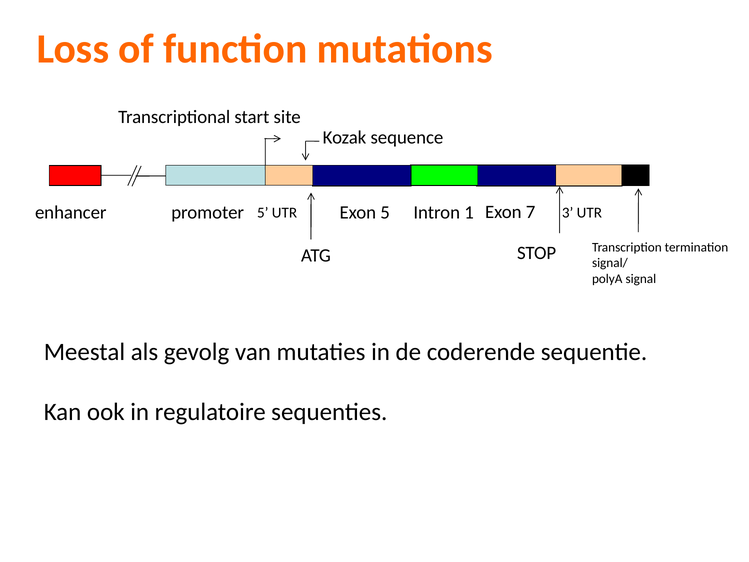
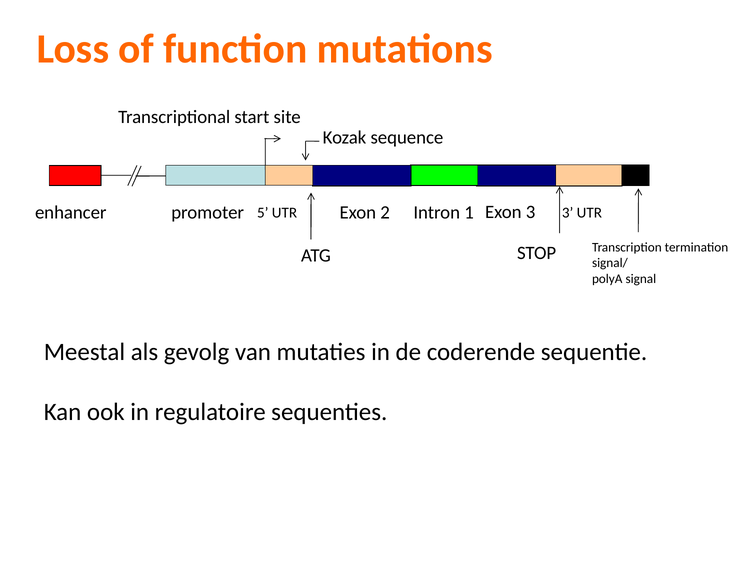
Exon 7: 7 -> 3
Exon 5: 5 -> 2
